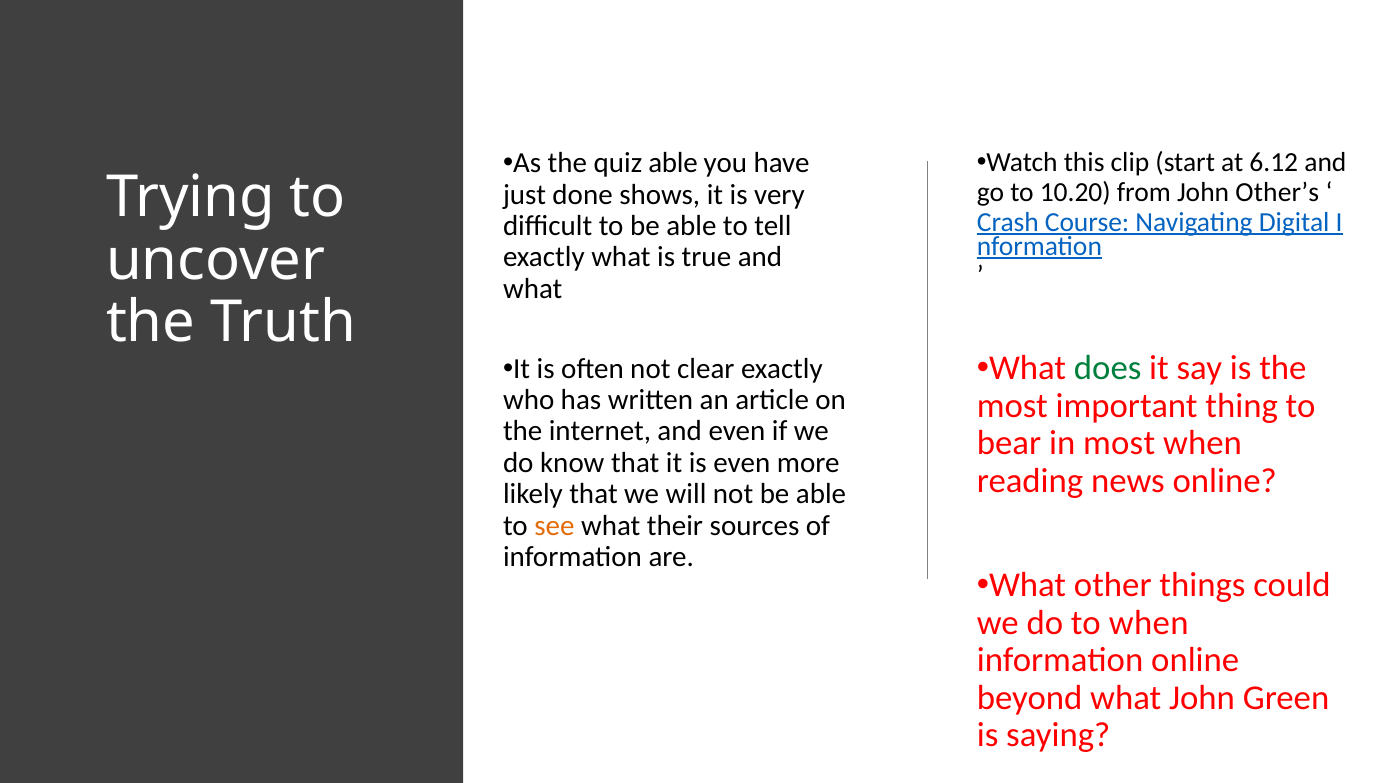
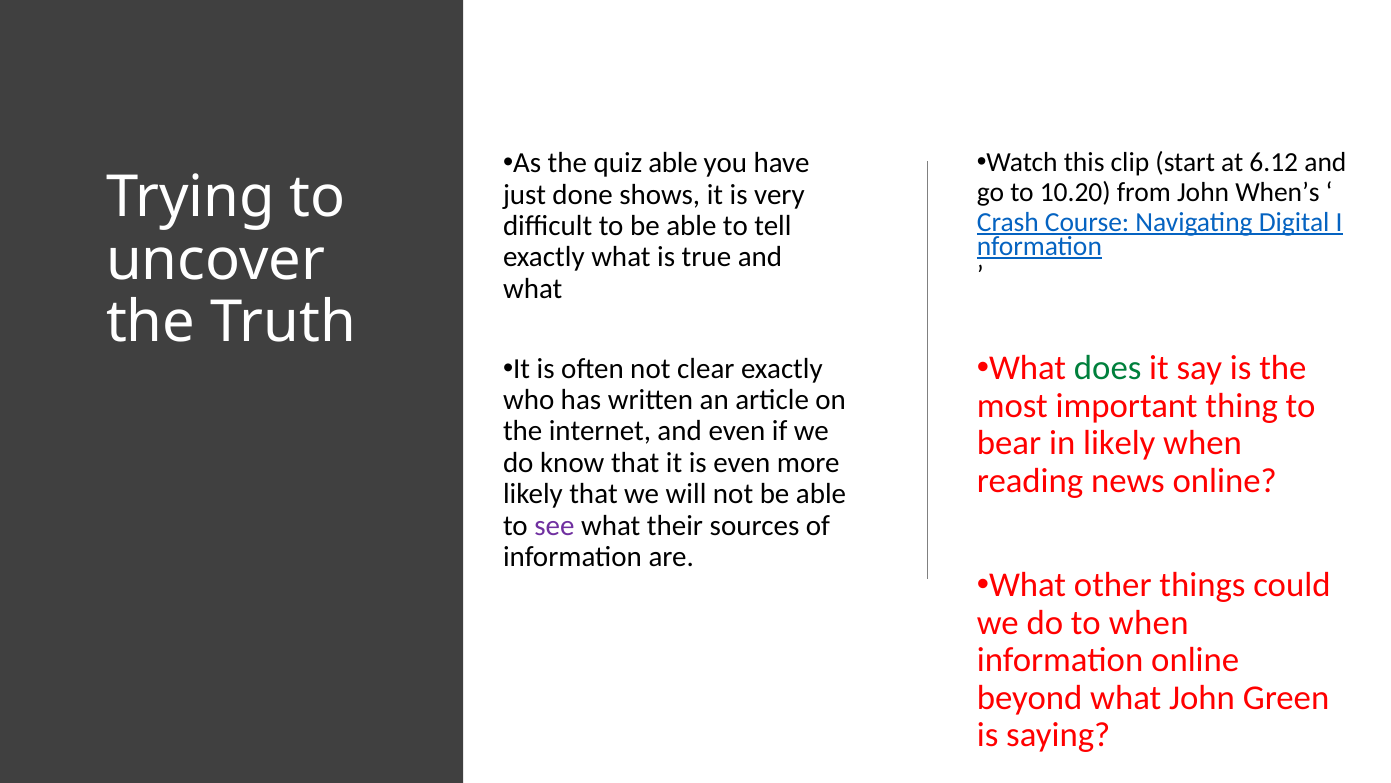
Other’s: Other’s -> When’s
in most: most -> likely
see colour: orange -> purple
